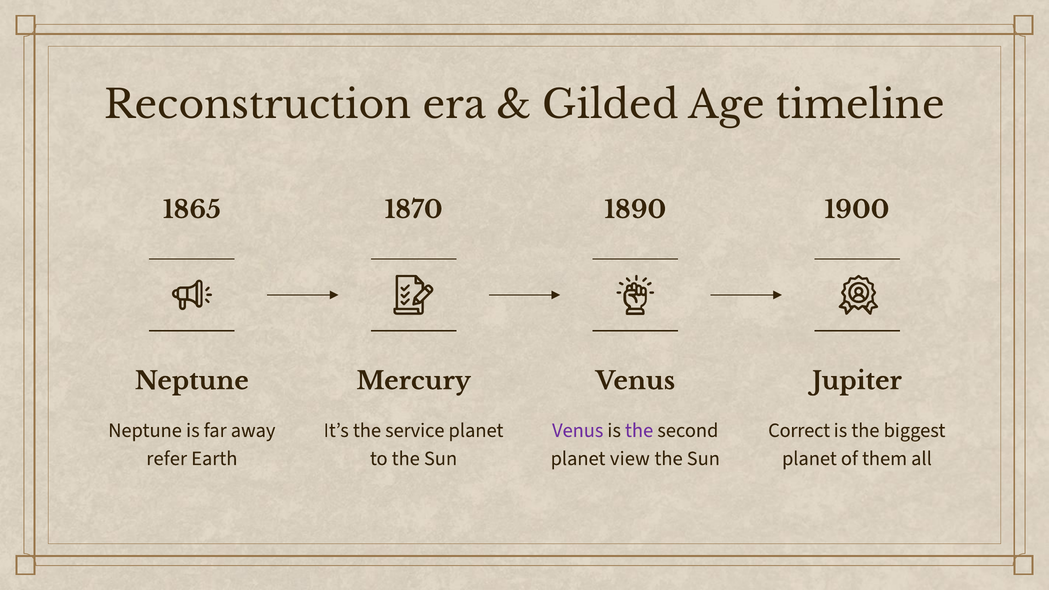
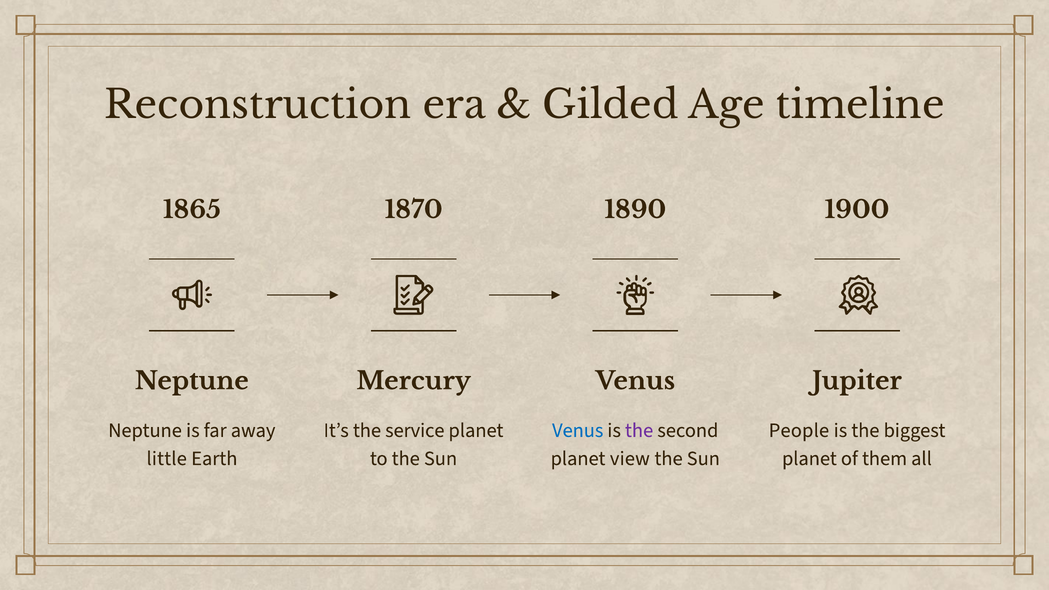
Venus at (578, 430) colour: purple -> blue
Correct: Correct -> People
refer: refer -> little
